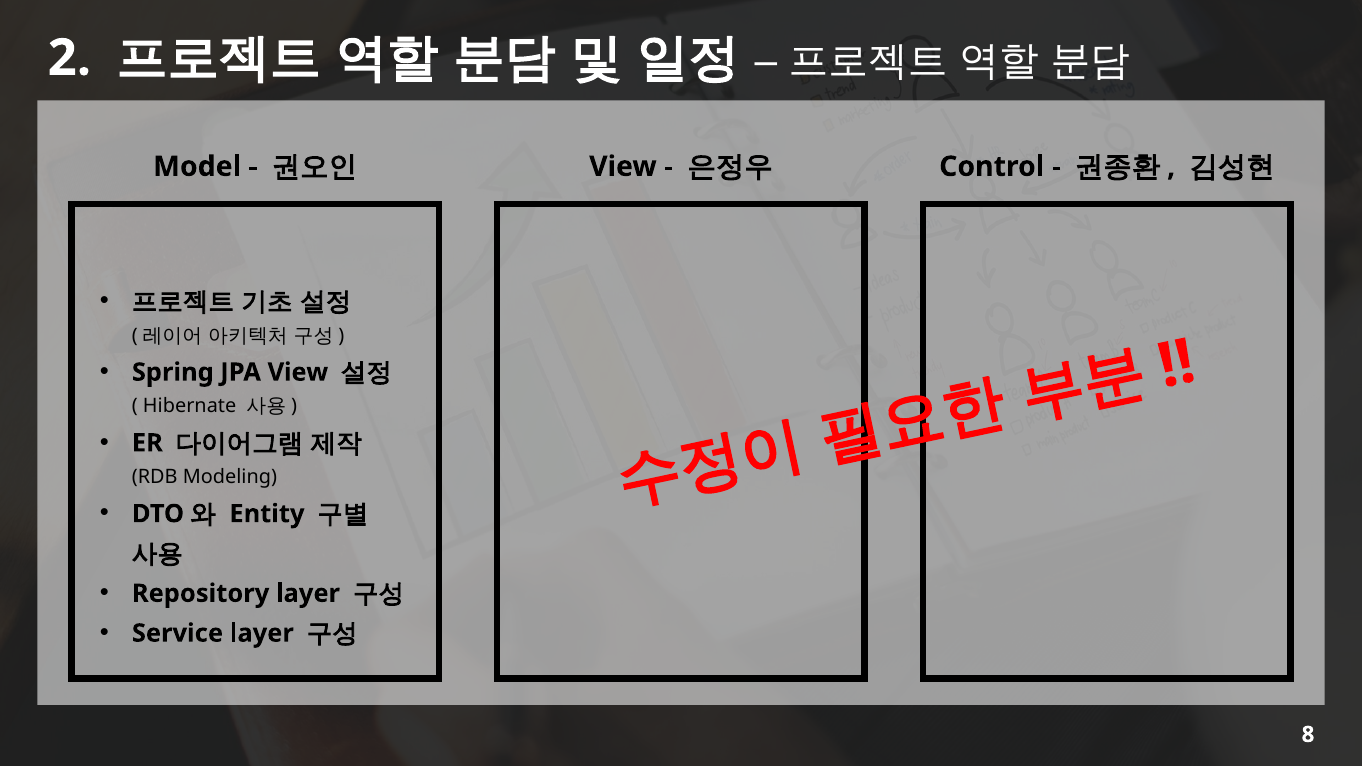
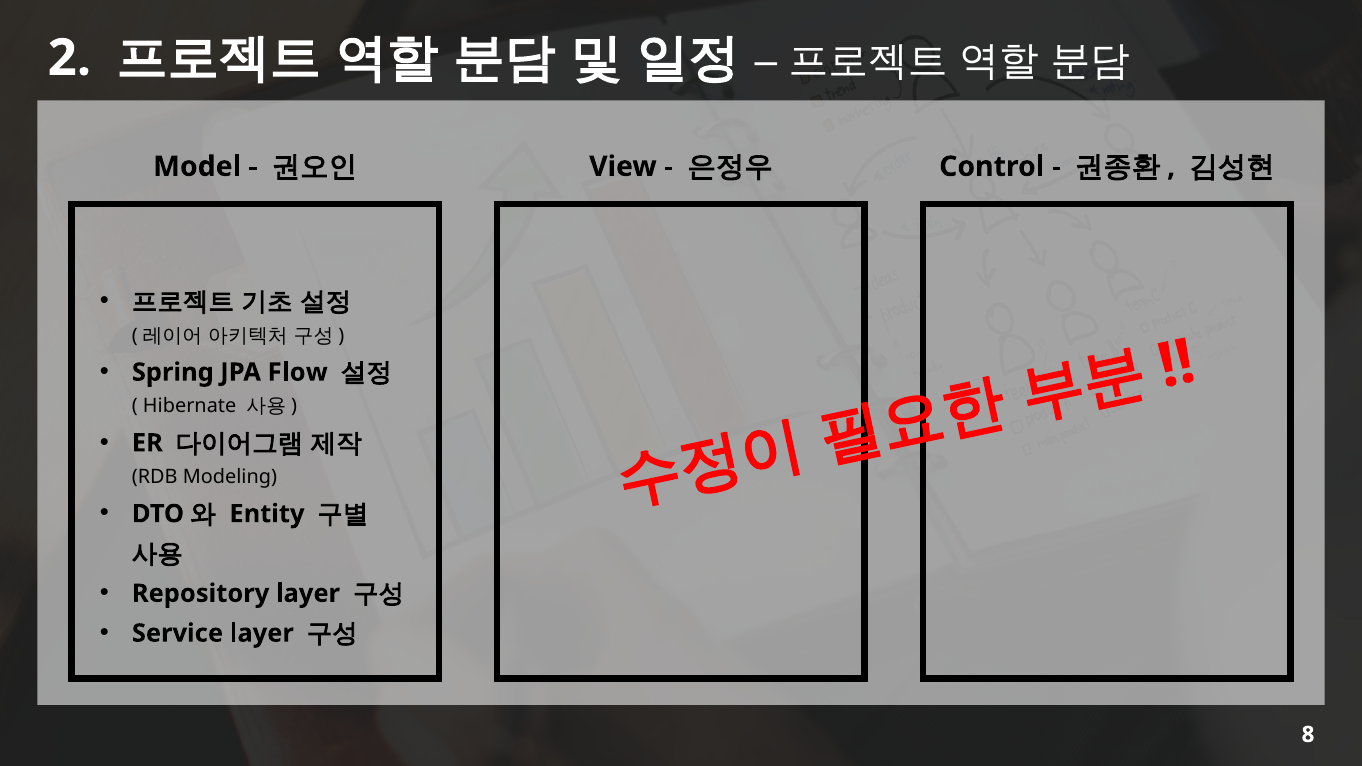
JPA View: View -> Flow
